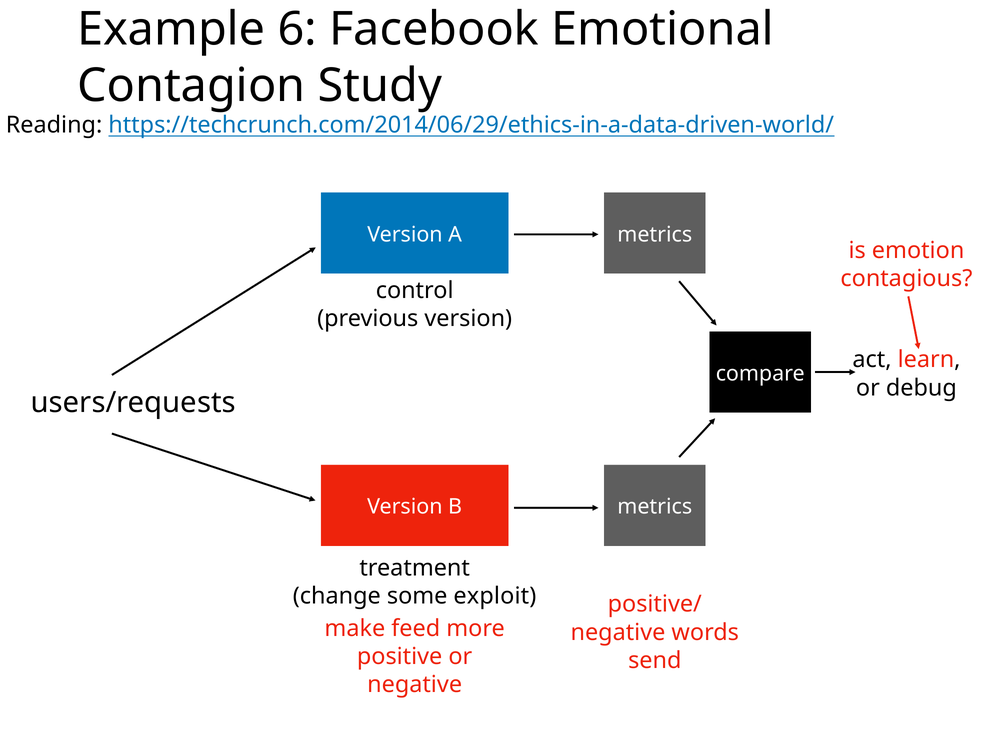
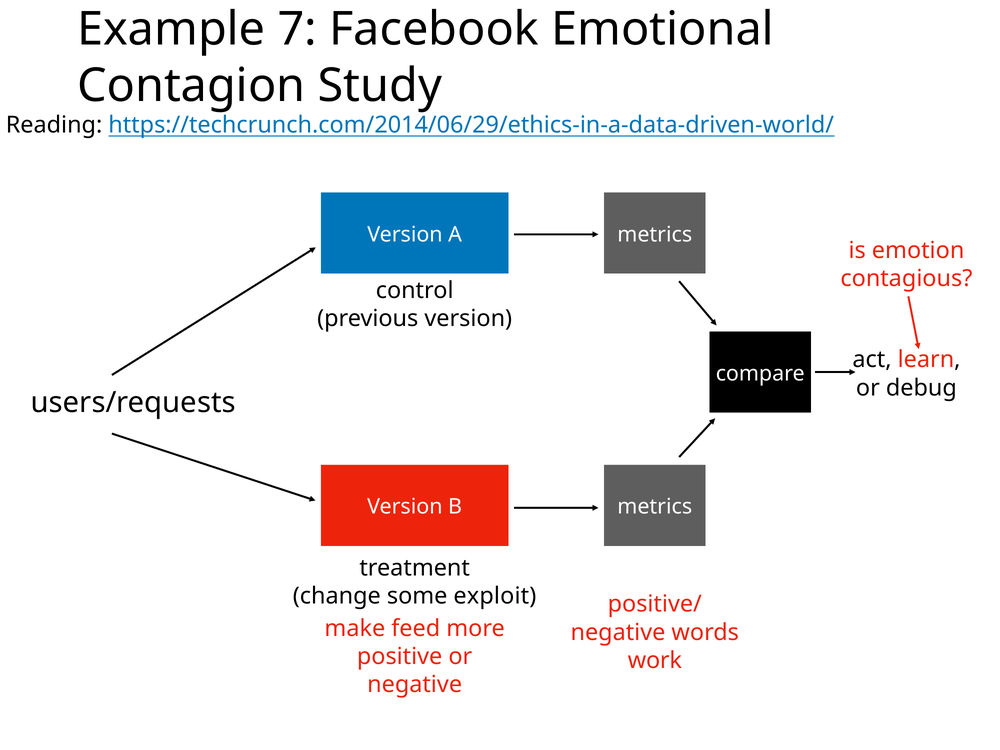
6: 6 -> 7
send: send -> work
